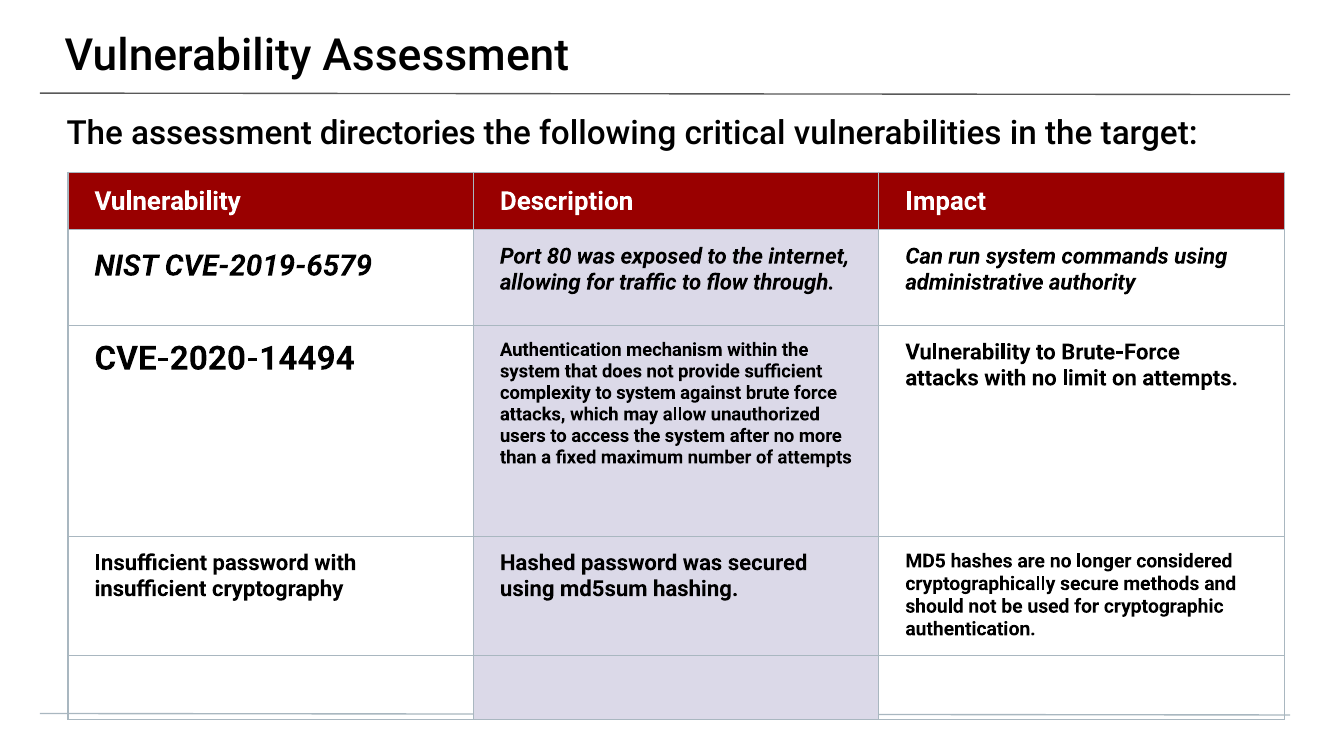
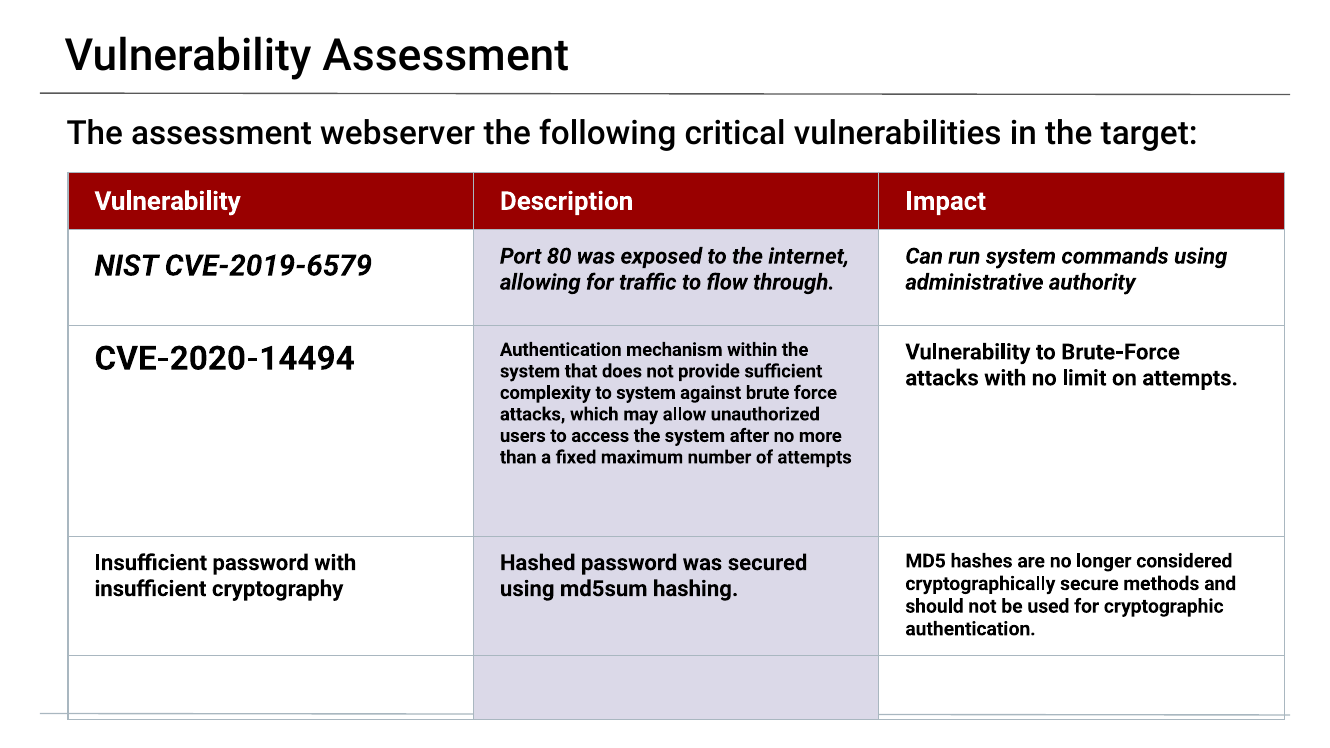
directories: directories -> webserver
